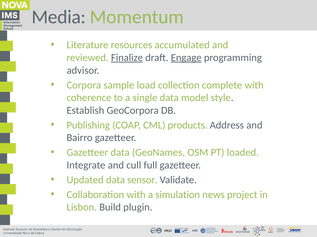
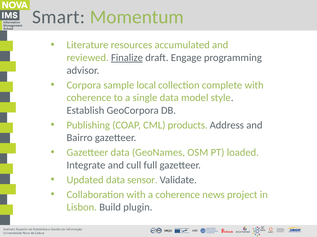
Media: Media -> Smart
Engage underline: present -> none
load: load -> local
a simulation: simulation -> coherence
